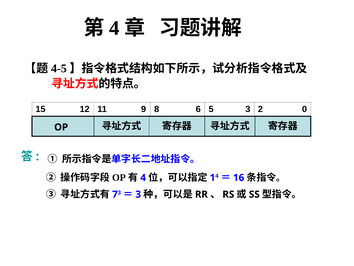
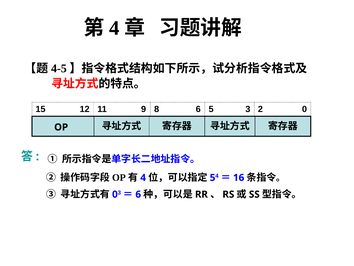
1 at (213, 177): 1 -> 5
7 at (115, 194): 7 -> 0
3 at (138, 194): 3 -> 6
